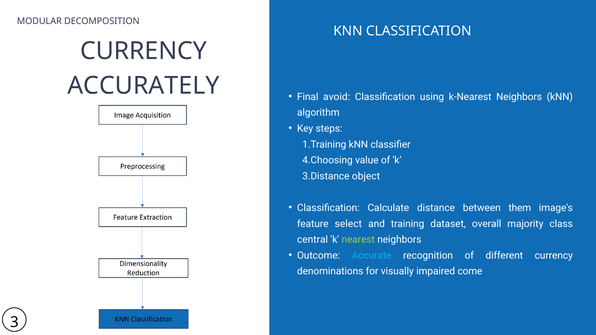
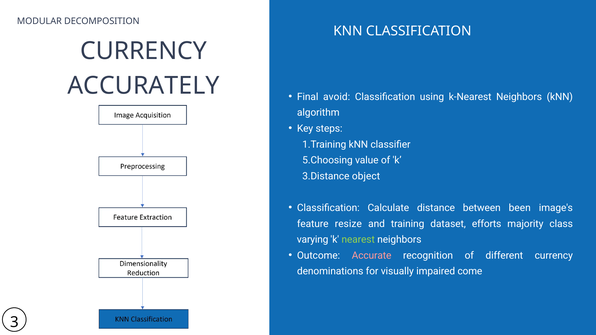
4.Choosing: 4.Choosing -> 5.Choosing
them: them -> been
select: select -> resize
overall: overall -> efforts
central: central -> varying
Accurate colour: light blue -> pink
